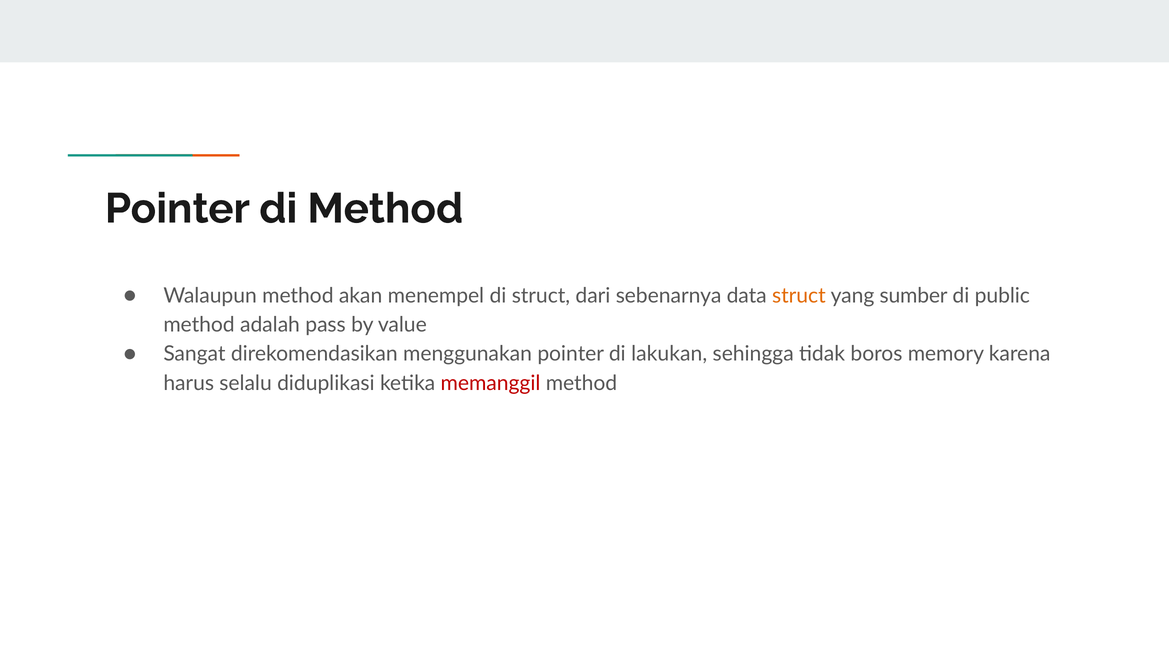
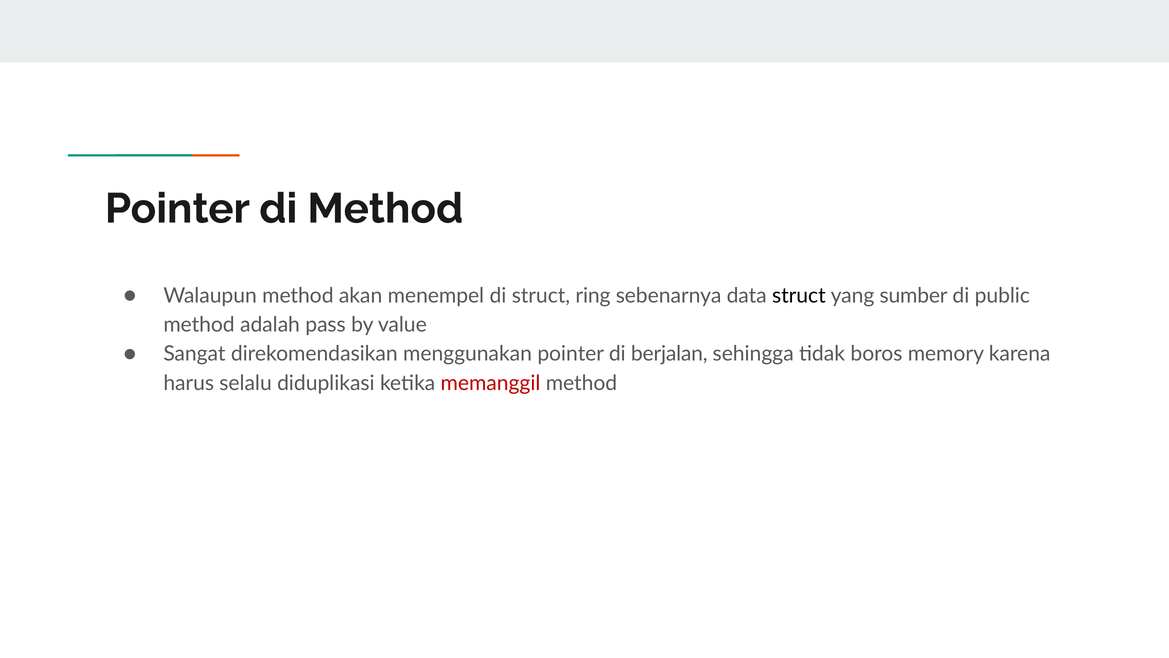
dari: dari -> ring
struct at (799, 295) colour: orange -> black
lakukan: lakukan -> berjalan
